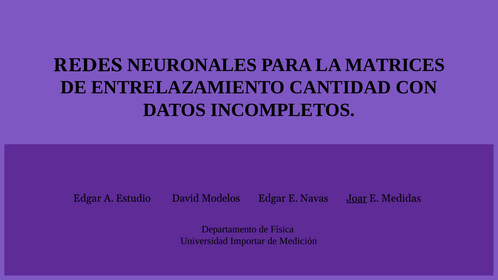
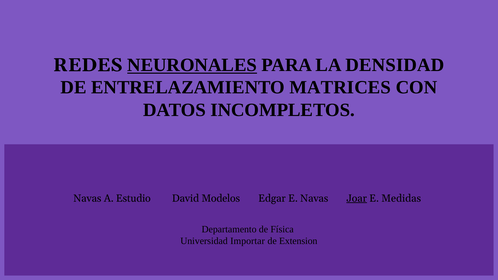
NEURONALES underline: none -> present
MATRICES: MATRICES -> DENSIDAD
CANTIDAD: CANTIDAD -> MATRICES
Edgar at (87, 198): Edgar -> Navas
Medición: Medición -> Extension
